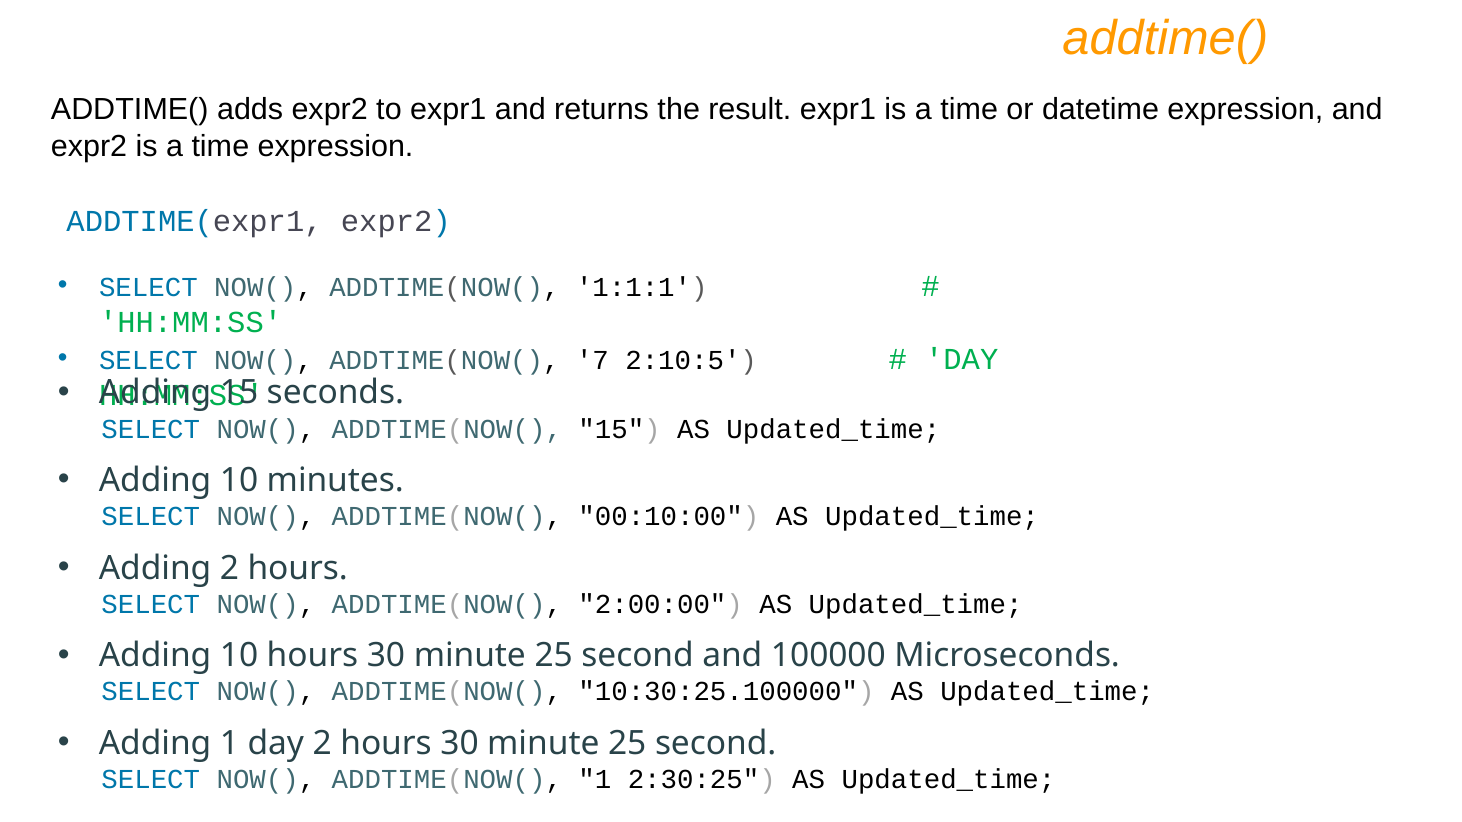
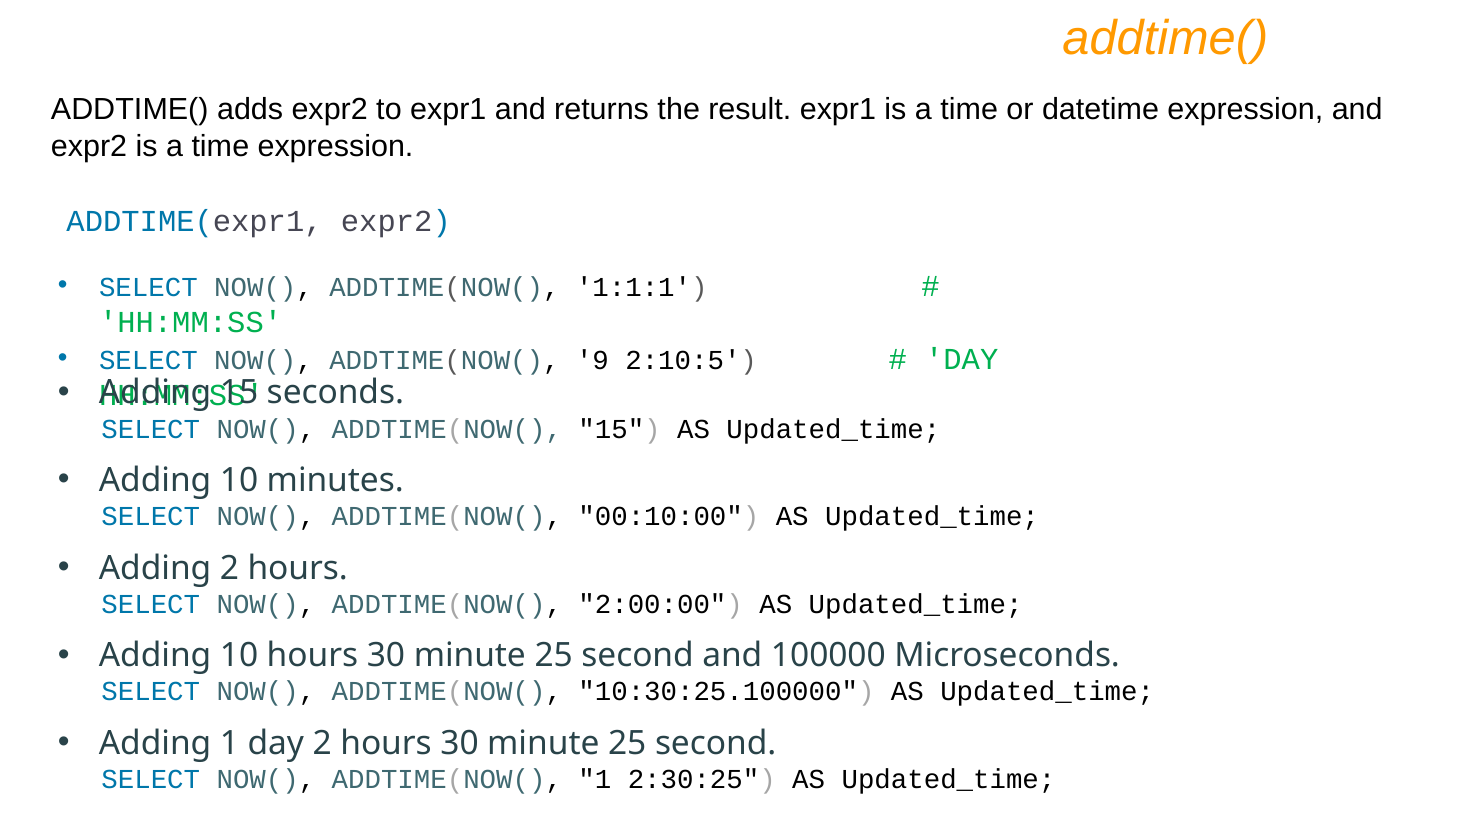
7: 7 -> 9
